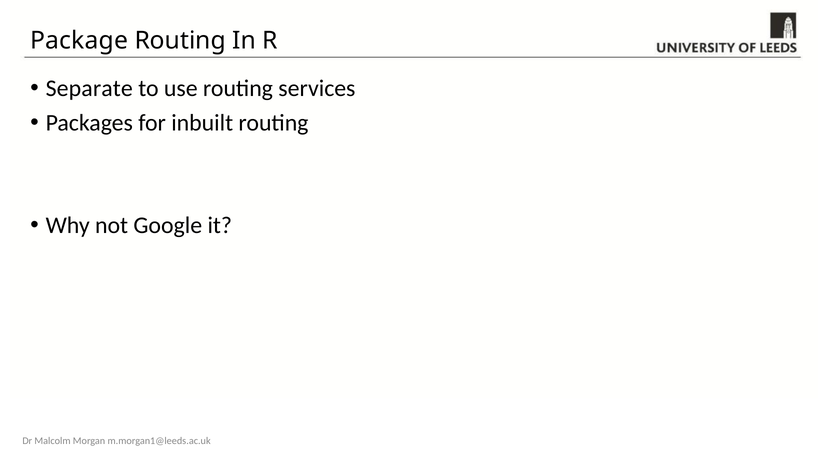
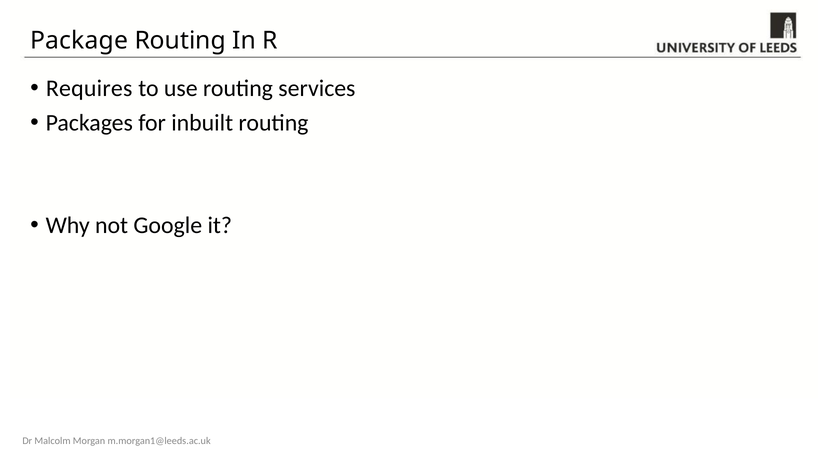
Separate: Separate -> Requires
